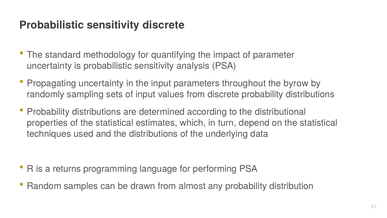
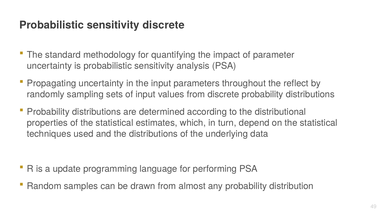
byrow: byrow -> reflect
returns: returns -> update
